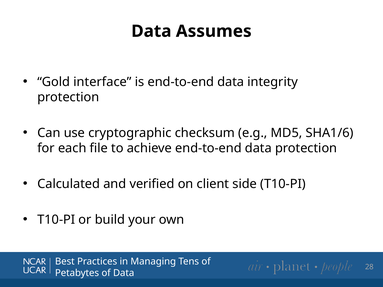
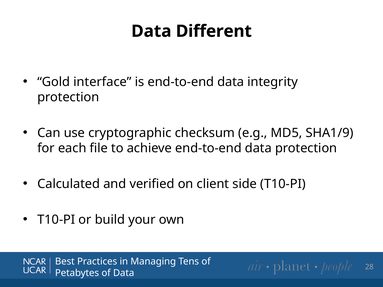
Assumes: Assumes -> Different
SHA1/6: SHA1/6 -> SHA1/9
